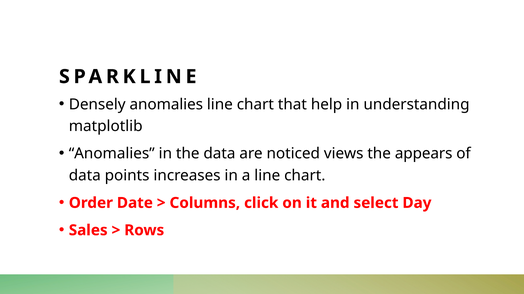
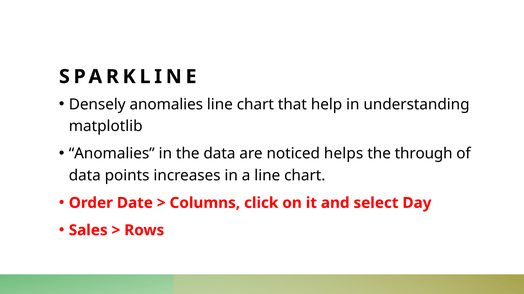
views: views -> helps
appears: appears -> through
